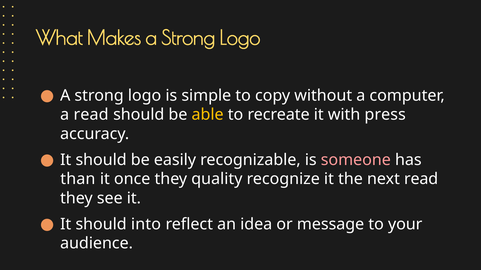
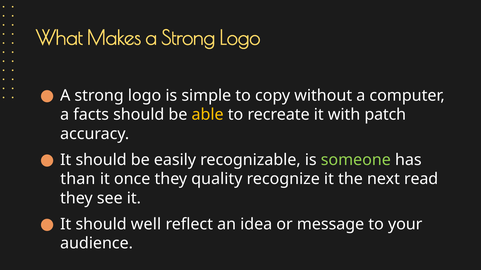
a read: read -> facts
press: press -> patch
someone colour: pink -> light green
into: into -> well
